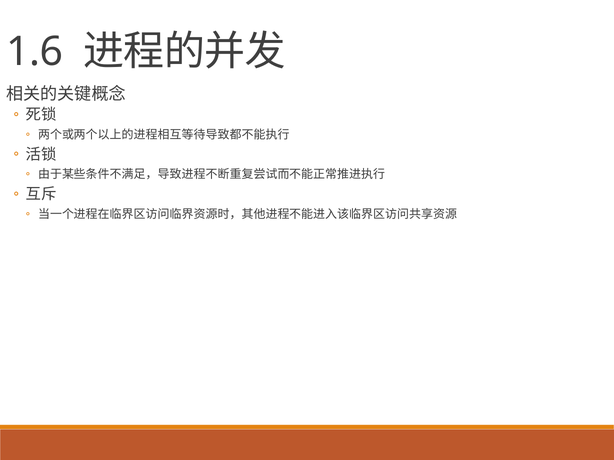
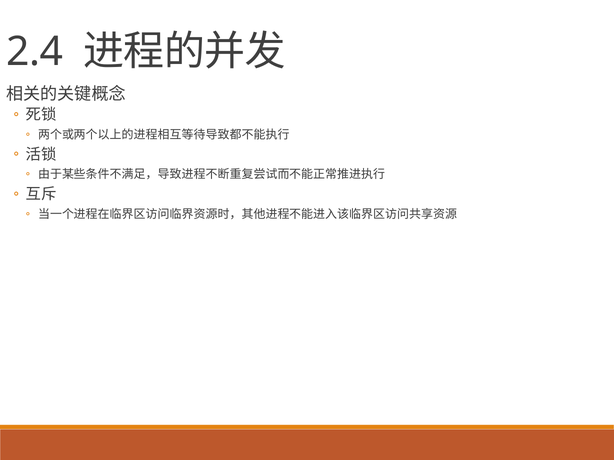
1.6: 1.6 -> 2.4
